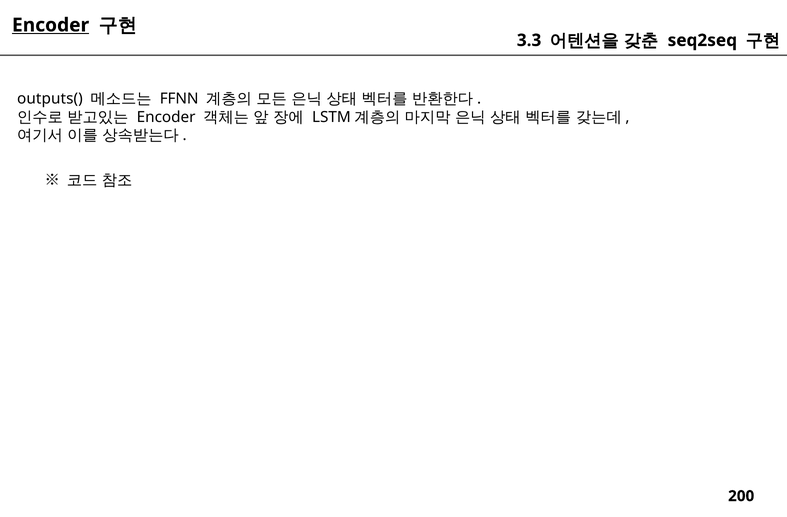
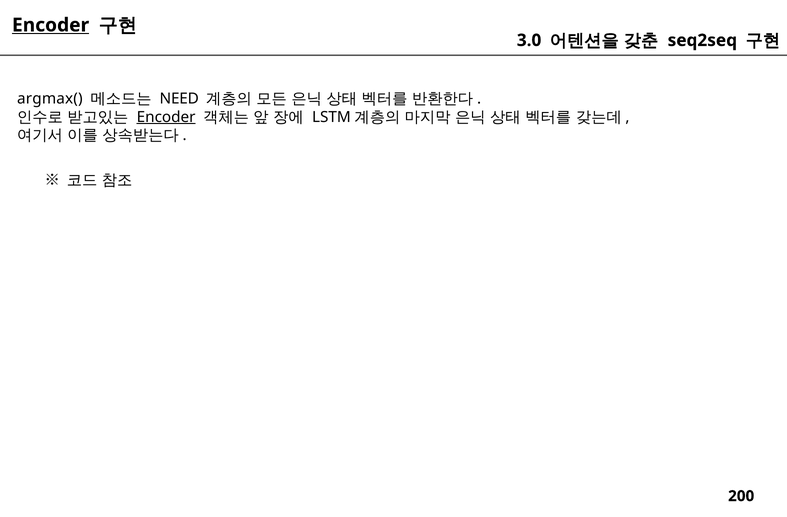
3.3: 3.3 -> 3.0
outputs(: outputs( -> argmax(
FFNN: FFNN -> NEED
Encoder at (166, 117) underline: none -> present
